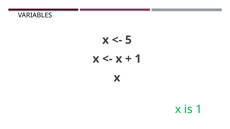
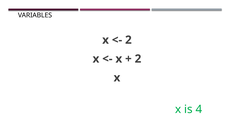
5 at (128, 40): 5 -> 2
1 at (138, 59): 1 -> 2
is 1: 1 -> 4
